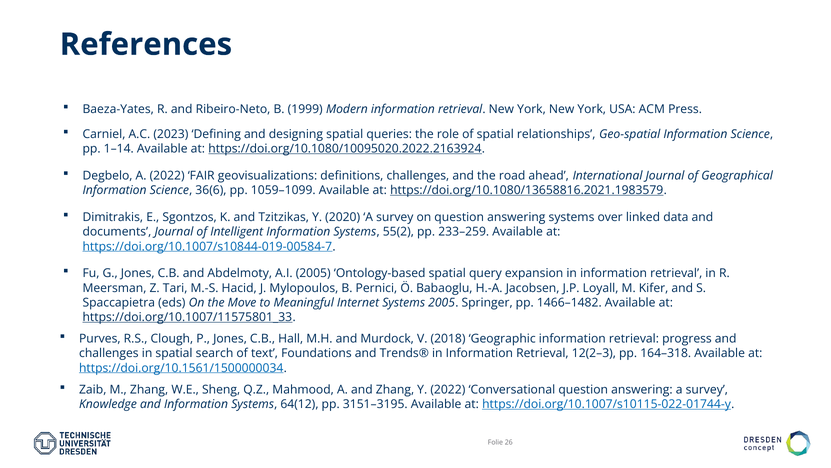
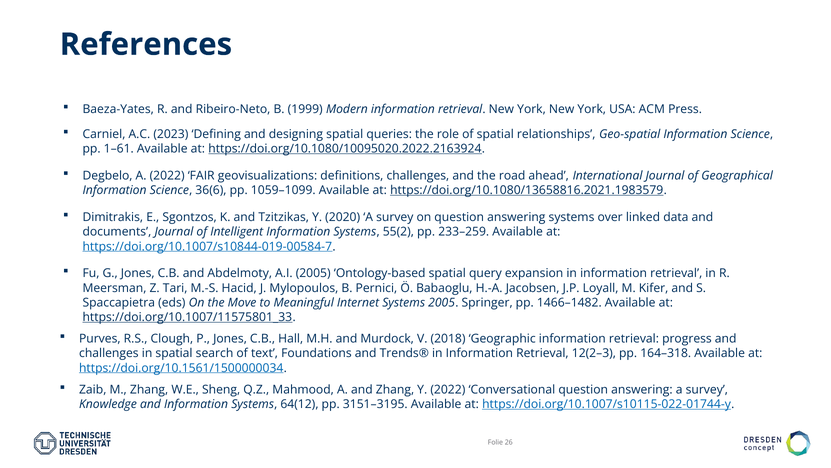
1–14: 1–14 -> 1–61
